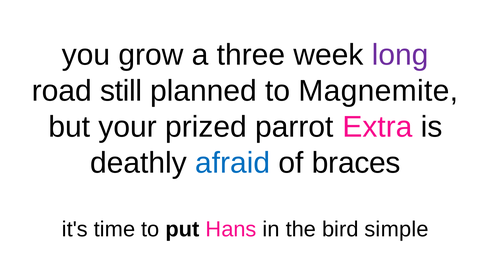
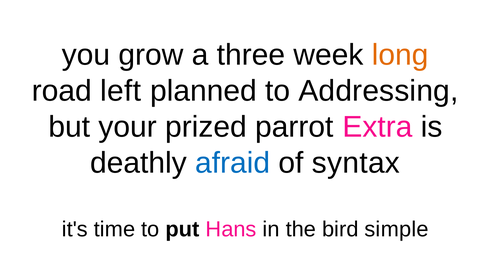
long colour: purple -> orange
still: still -> left
Magnemite: Magnemite -> Addressing
braces: braces -> syntax
